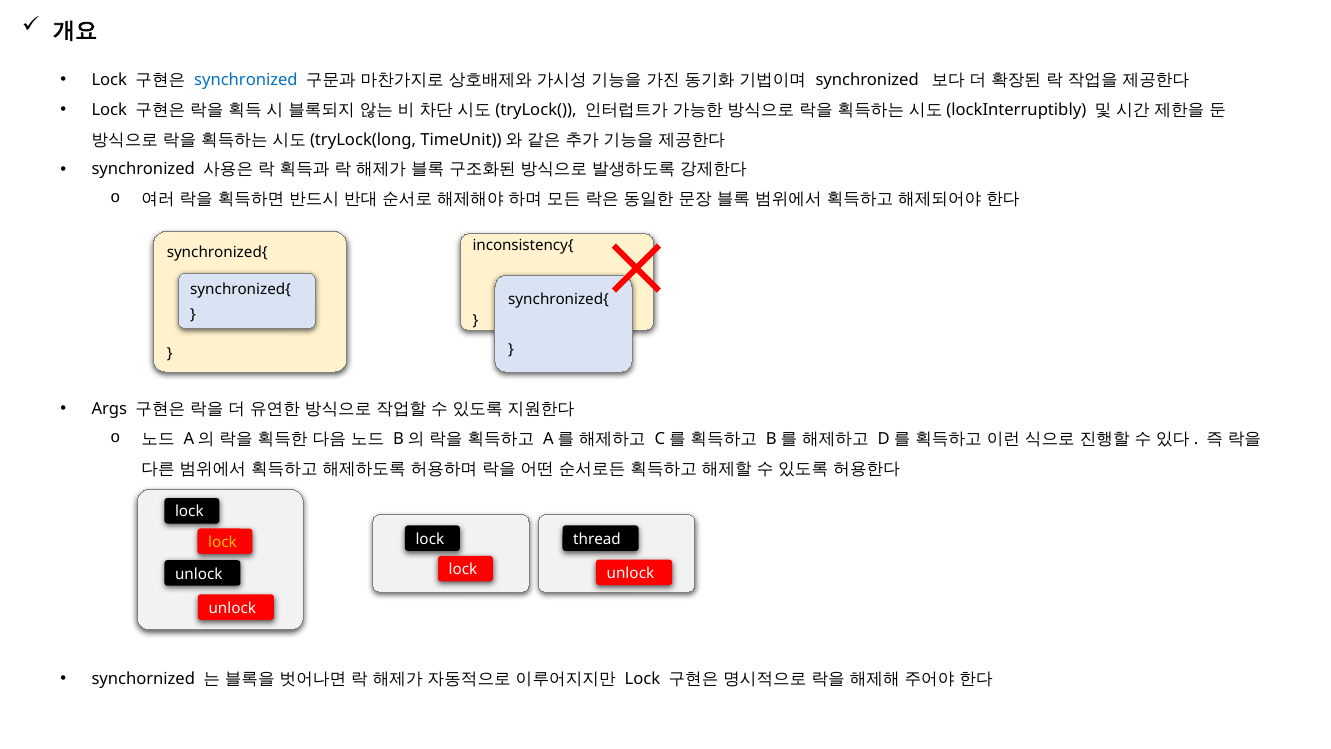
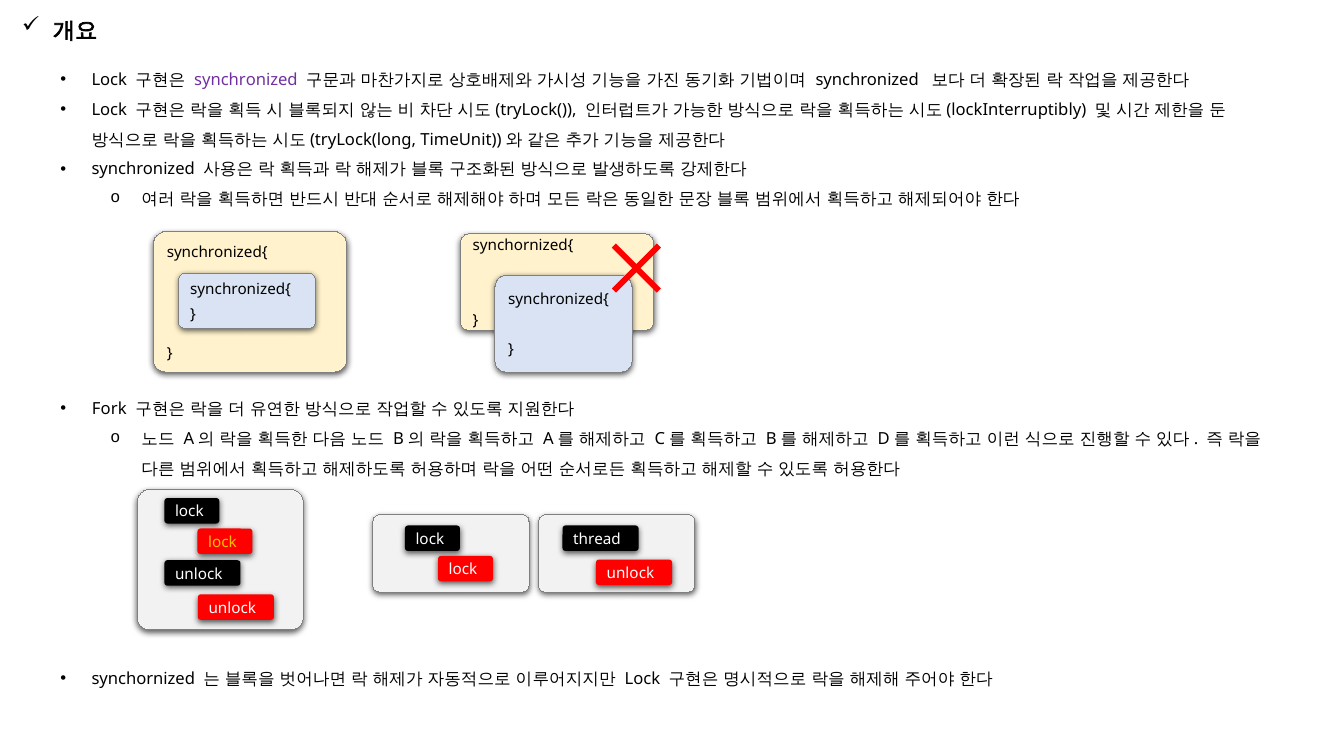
synchronized at (246, 80) colour: blue -> purple
inconsistency{: inconsistency{ -> synchornized{
Args: Args -> Fork
